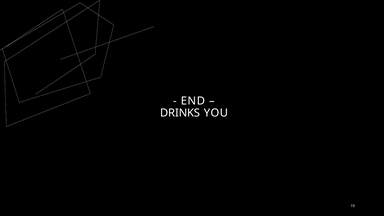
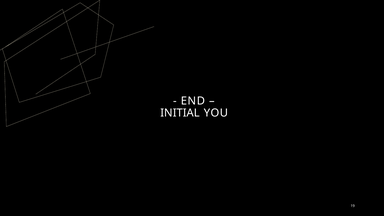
DRINKS: DRINKS -> INITIAL
